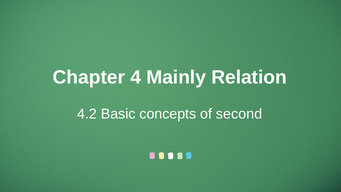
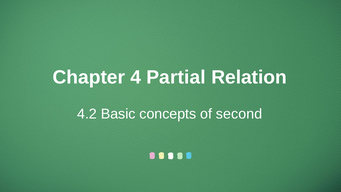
Mainly: Mainly -> Partial
